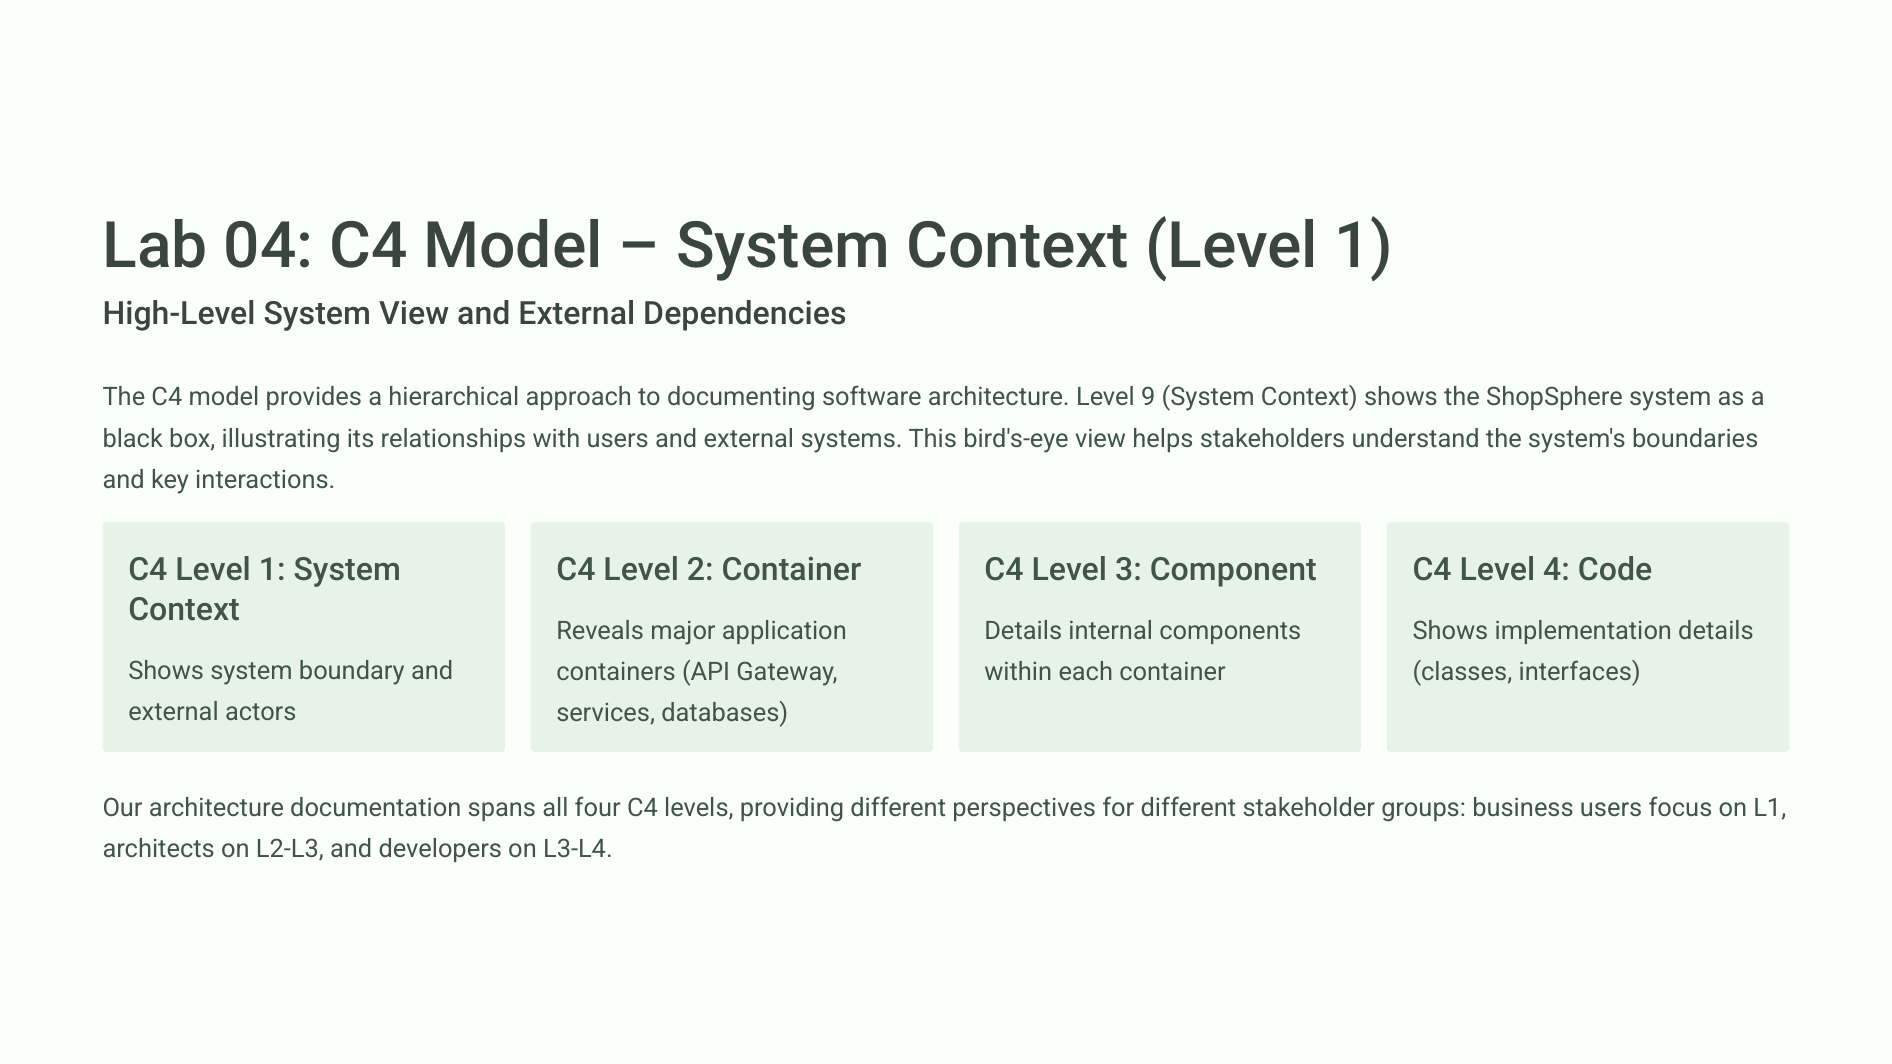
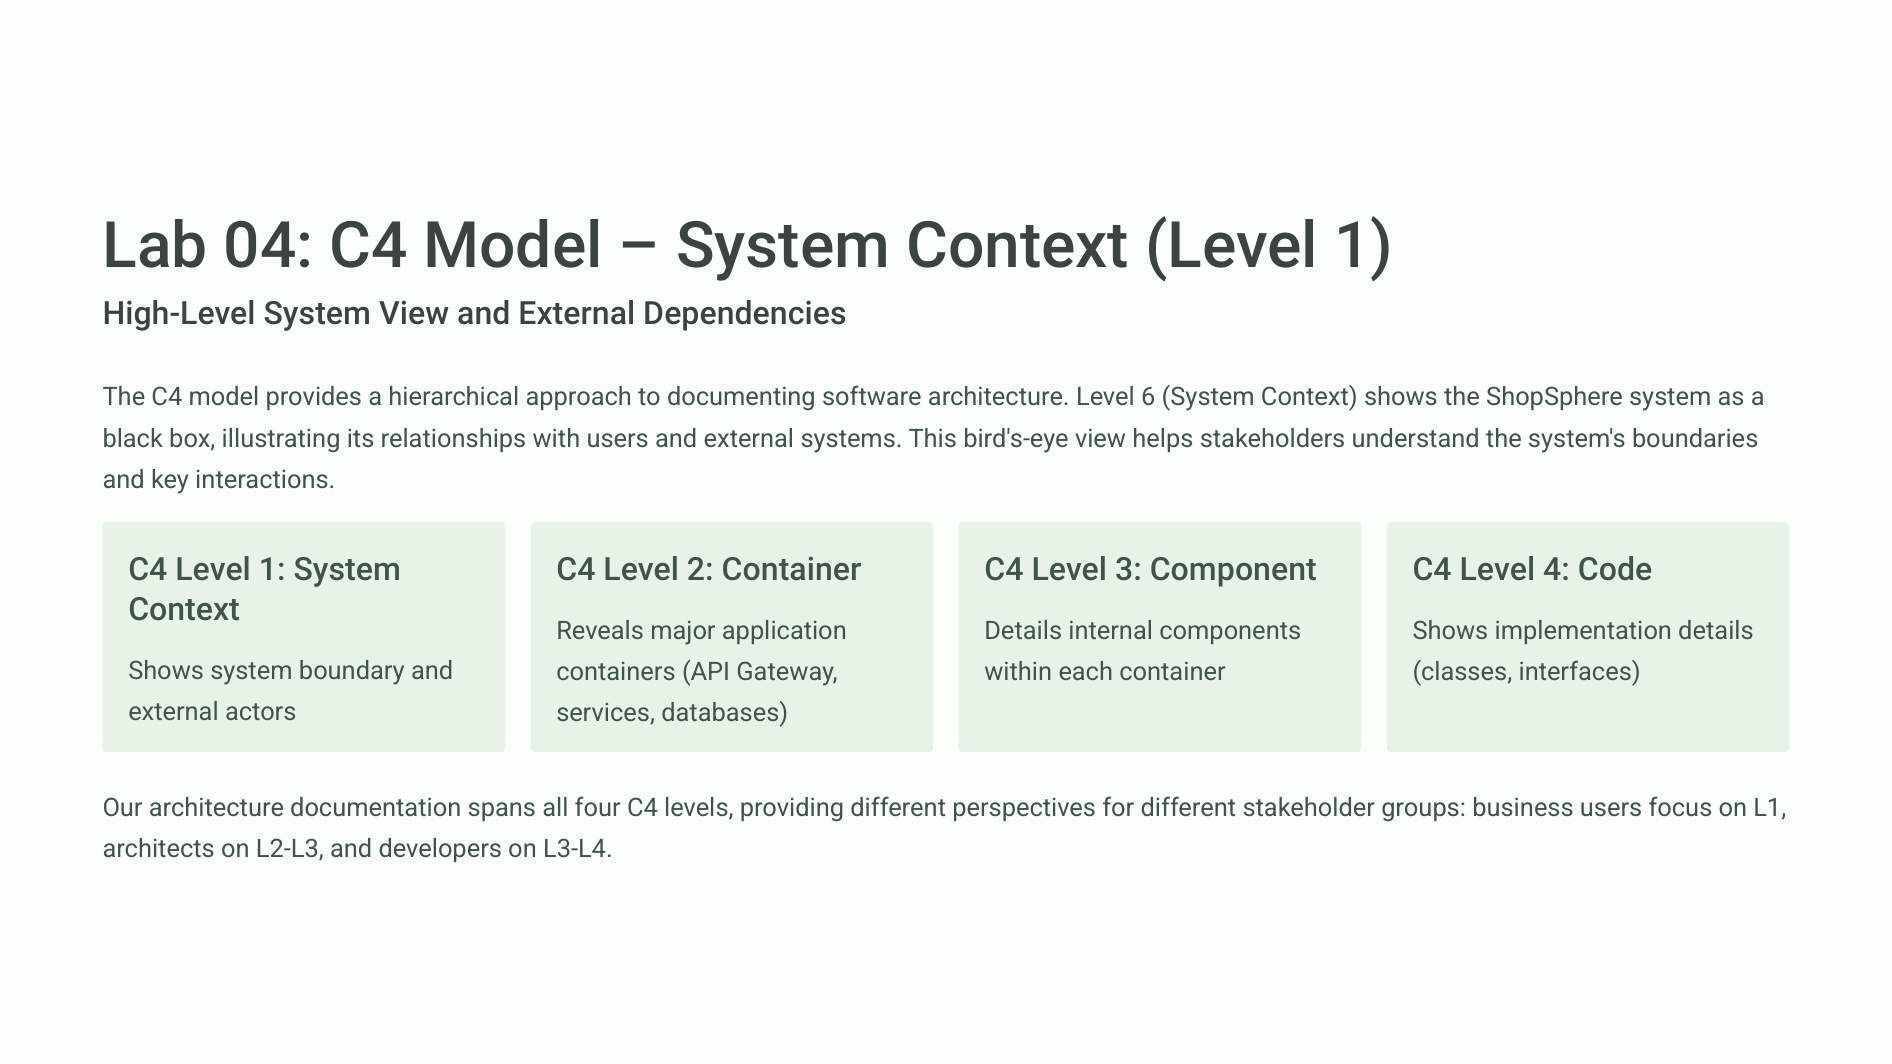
9: 9 -> 6
